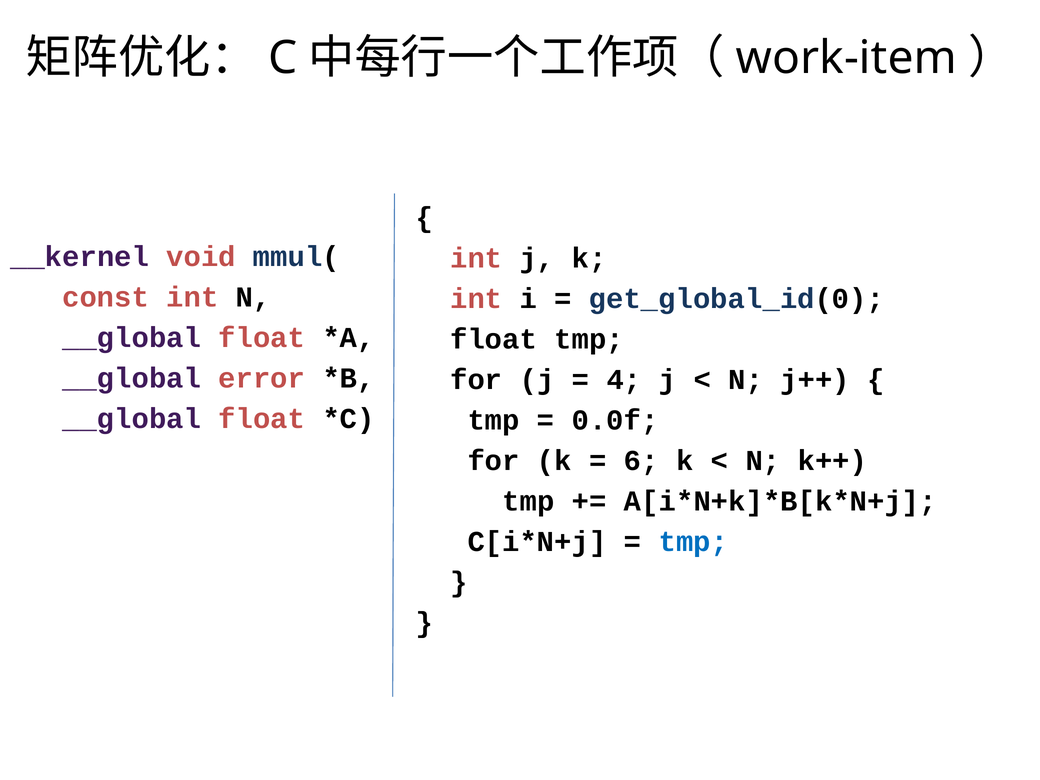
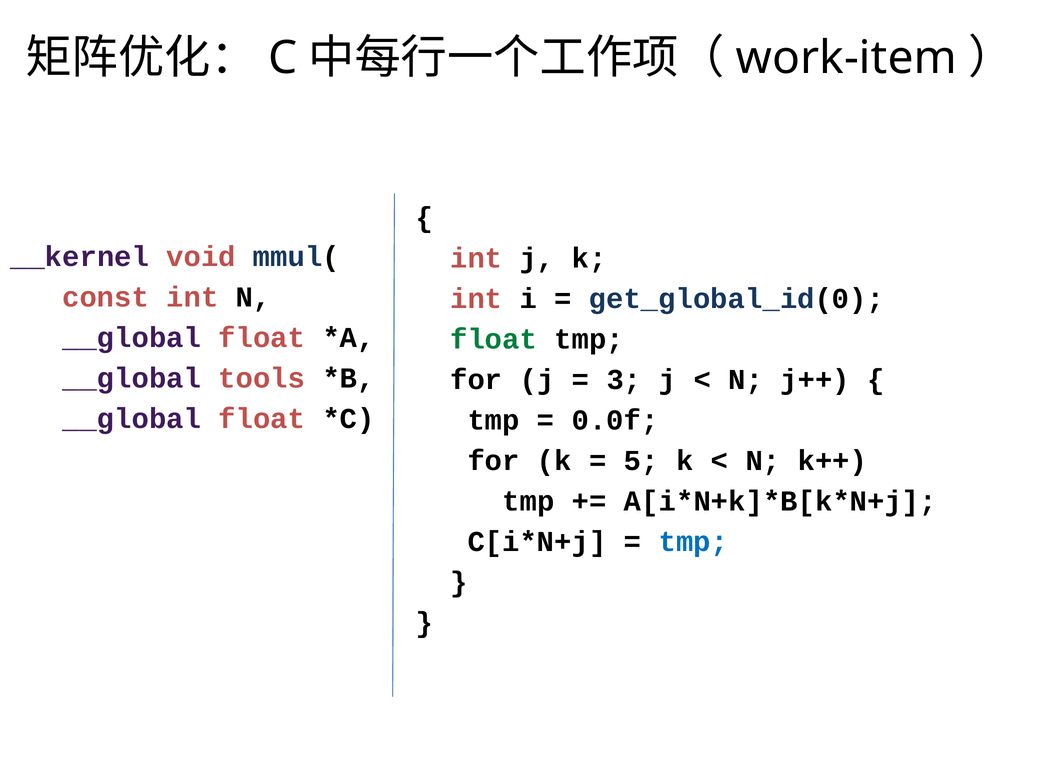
float at (494, 339) colour: black -> green
error: error -> tools
4: 4 -> 3
6: 6 -> 5
